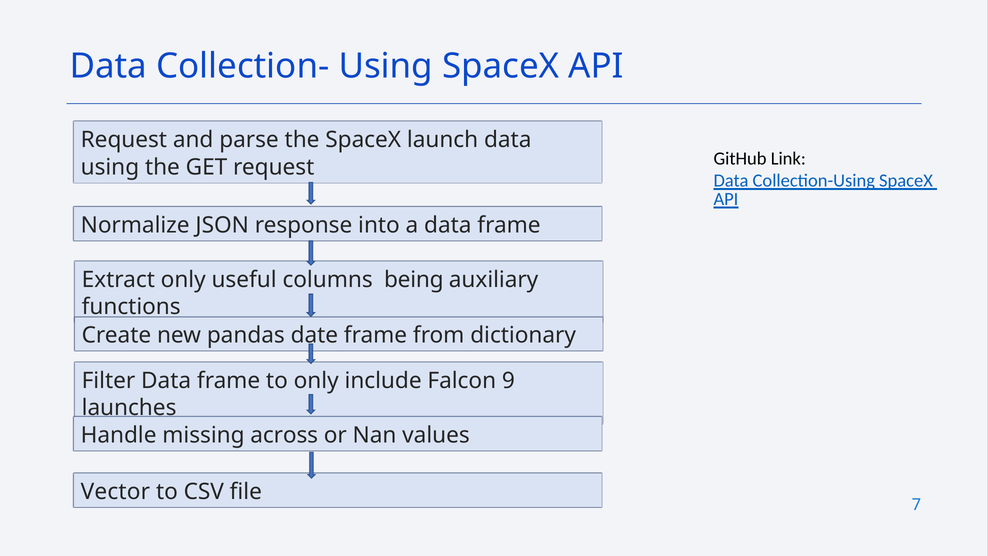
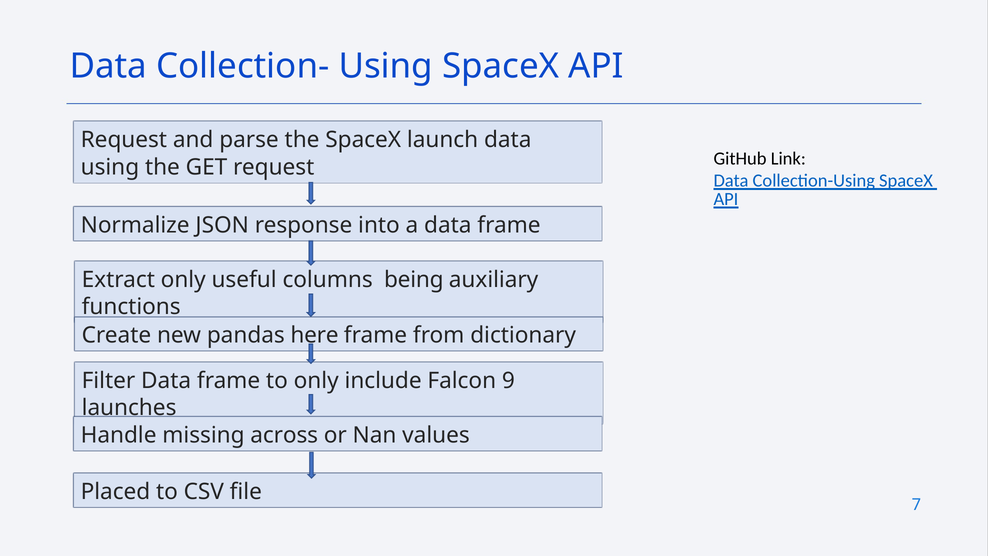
date: date -> here
Vector: Vector -> Placed
